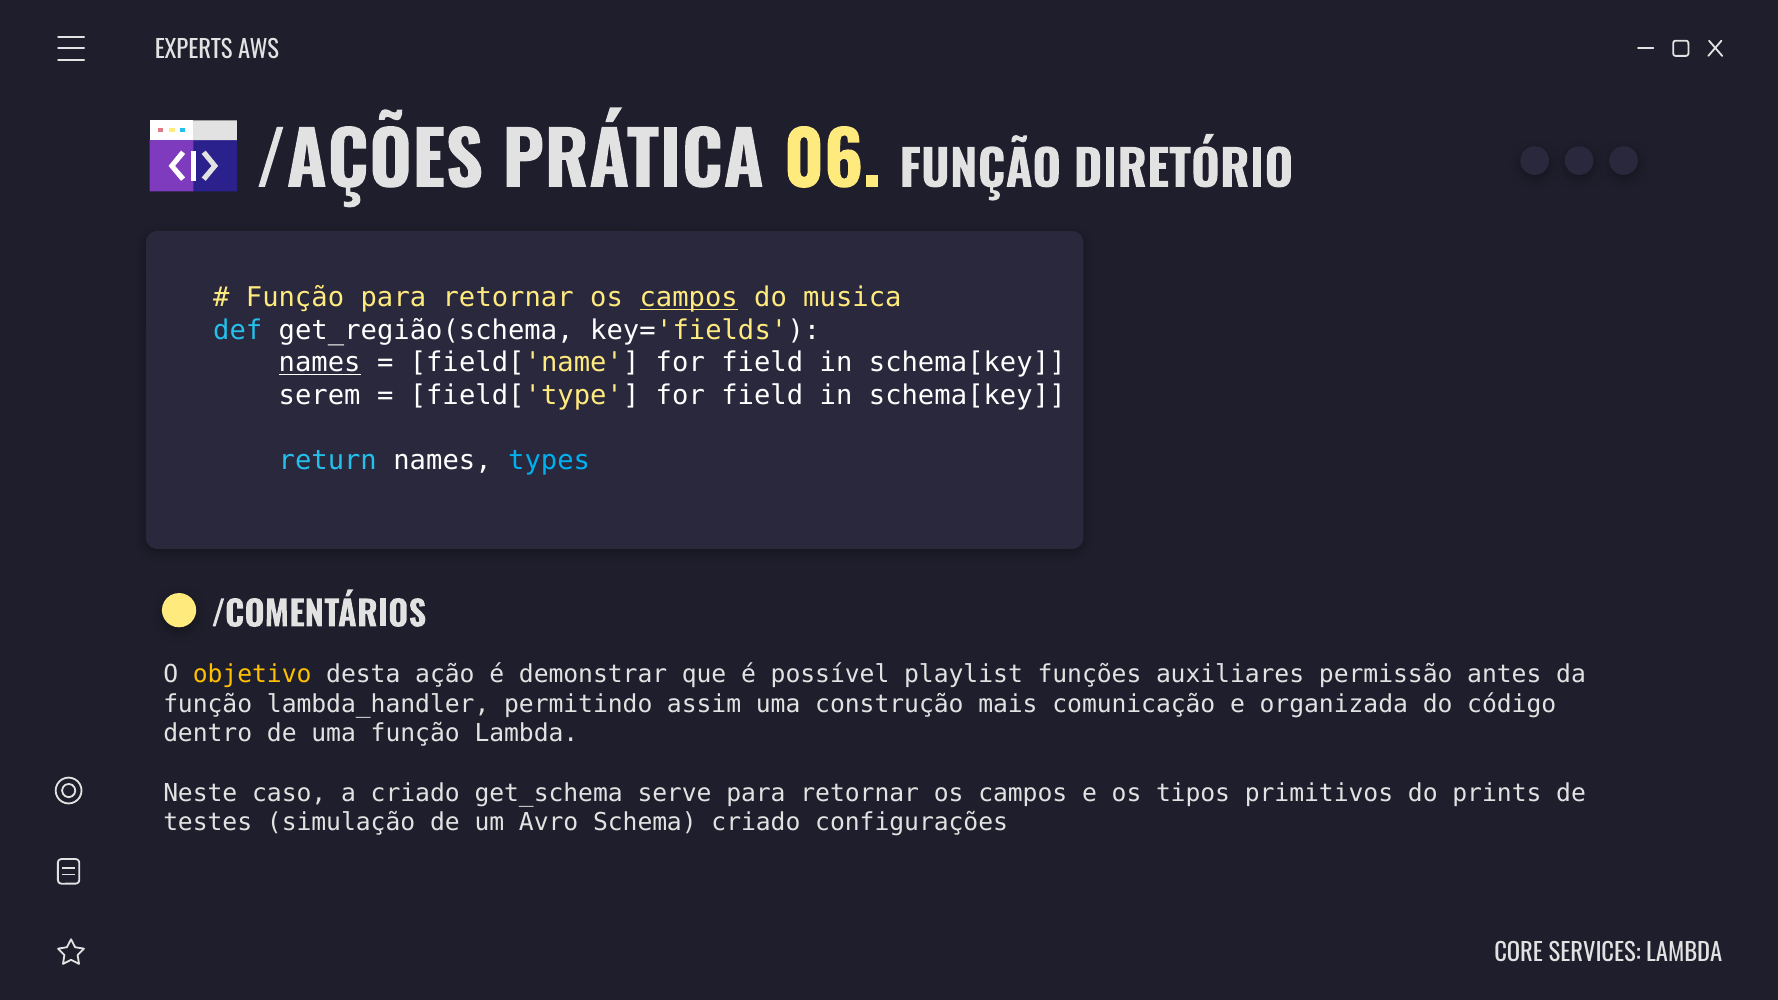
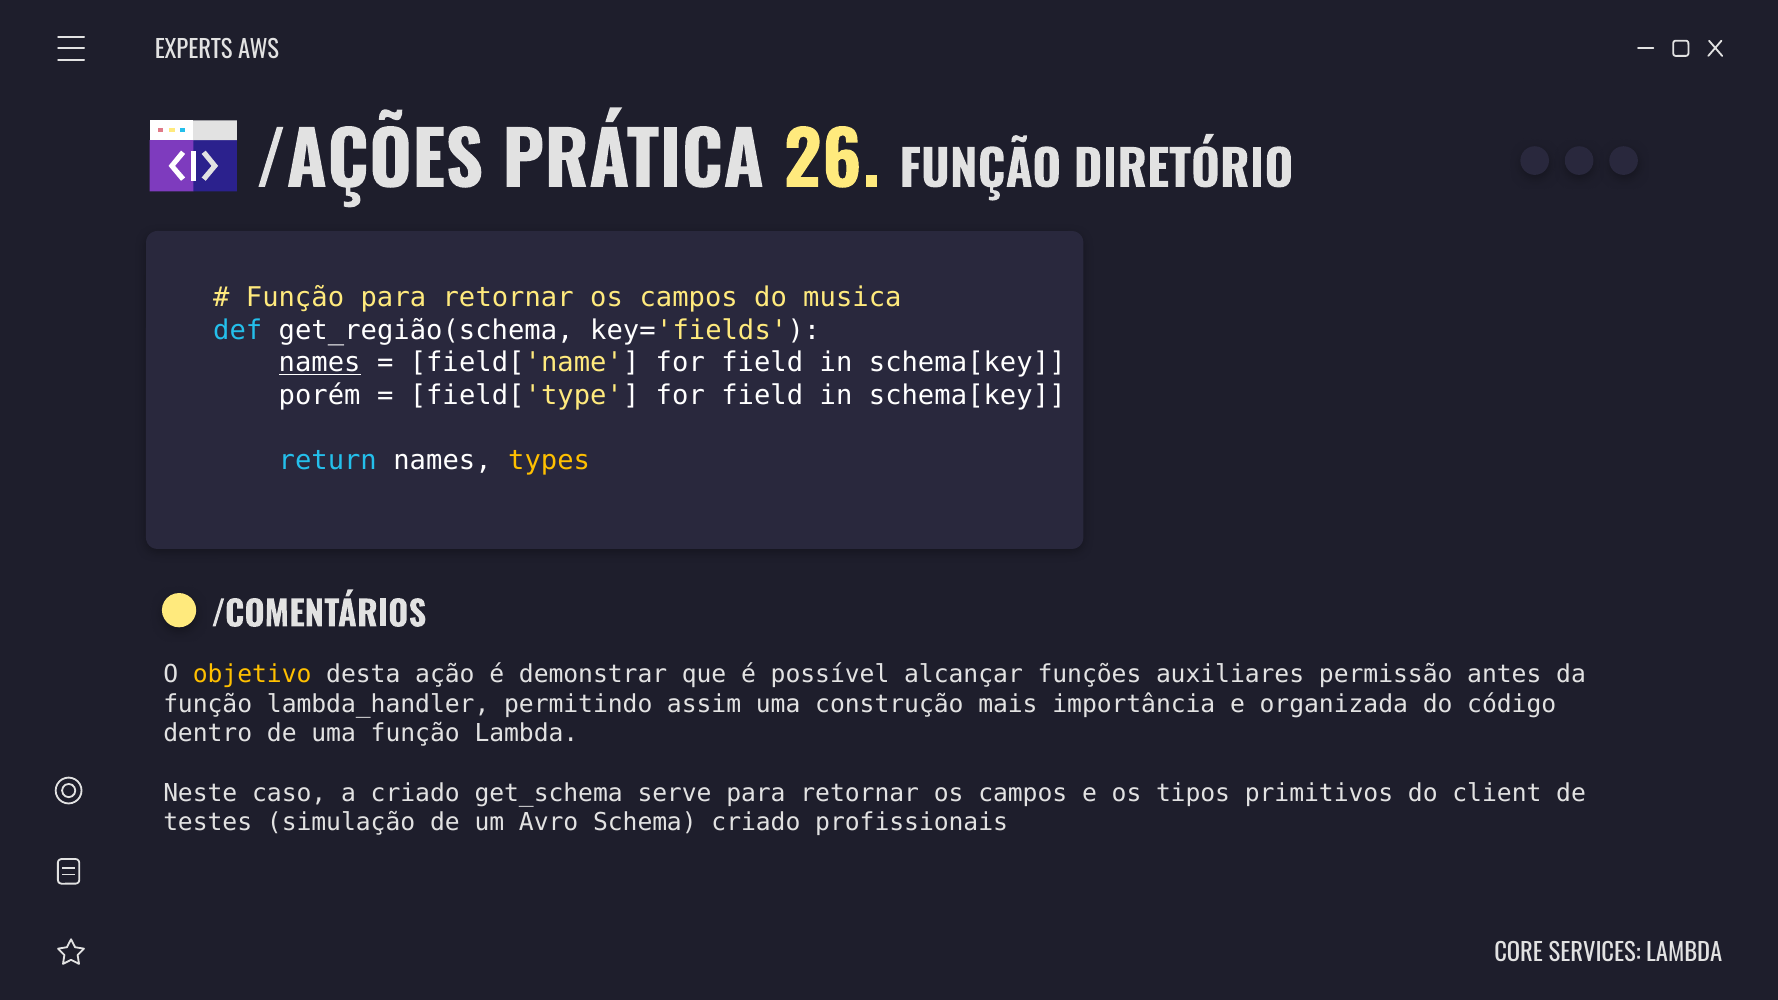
06: 06 -> 26
campos at (689, 298) underline: present -> none
serem: serem -> porém
types colour: light blue -> yellow
playlist: playlist -> alcançar
comunicação: comunicação -> importância
prints: prints -> client
configurações: configurações -> profissionais
